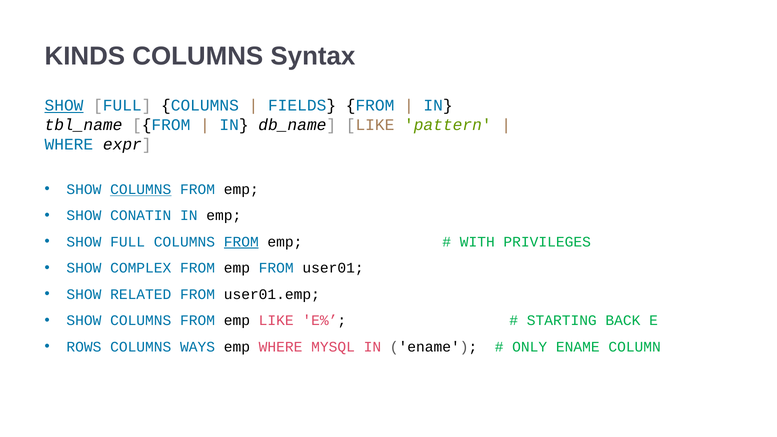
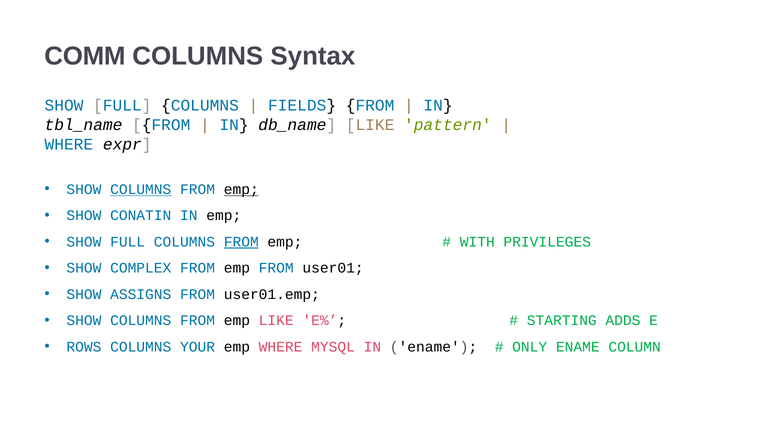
KINDS: KINDS -> COMM
SHOW at (64, 105) underline: present -> none
emp at (241, 189) underline: none -> present
RELATED: RELATED -> ASSIGNS
BACK: BACK -> ADDS
WAYS: WAYS -> YOUR
